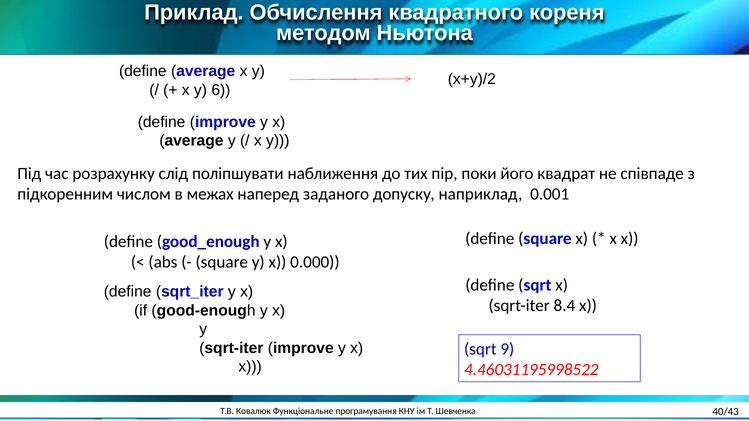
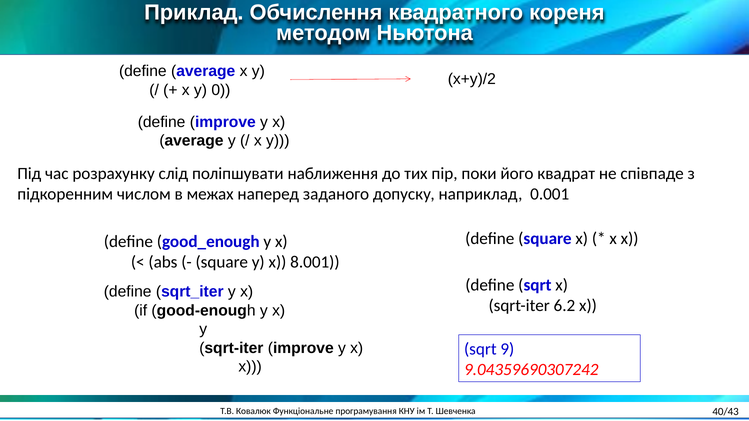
6: 6 -> 0
0.000: 0.000 -> 8.001
8.4: 8.4 -> 6.2
4.46031195998522: 4.46031195998522 -> 9.04359690307242
